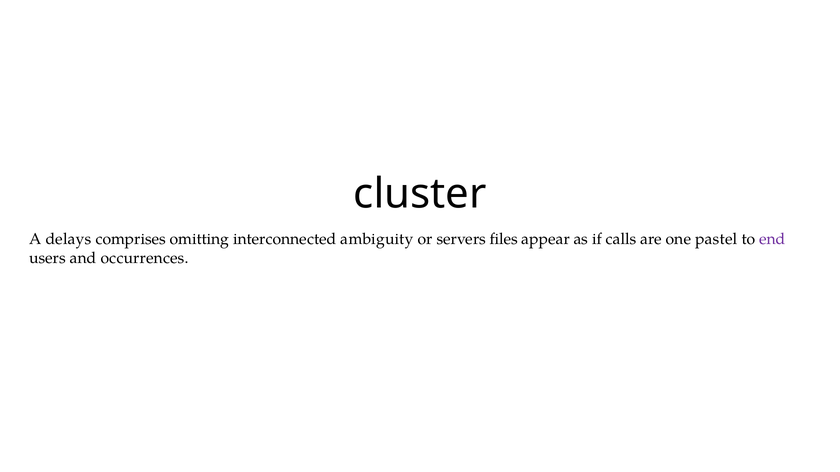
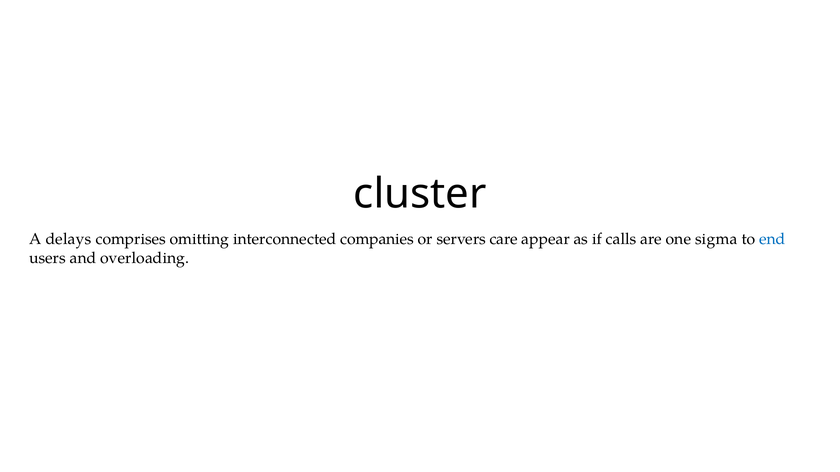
ambiguity: ambiguity -> companies
files: files -> care
pastel: pastel -> sigma
end colour: purple -> blue
occurrences: occurrences -> overloading
